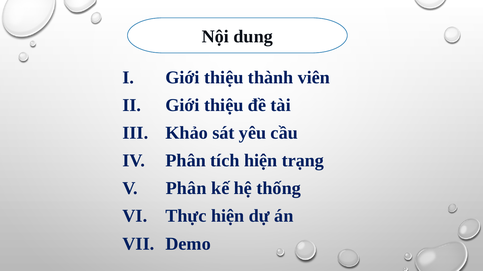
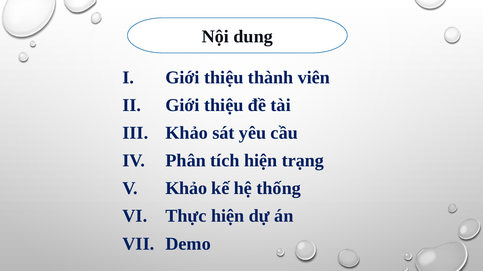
Phân at (186, 189): Phân -> Khảo
